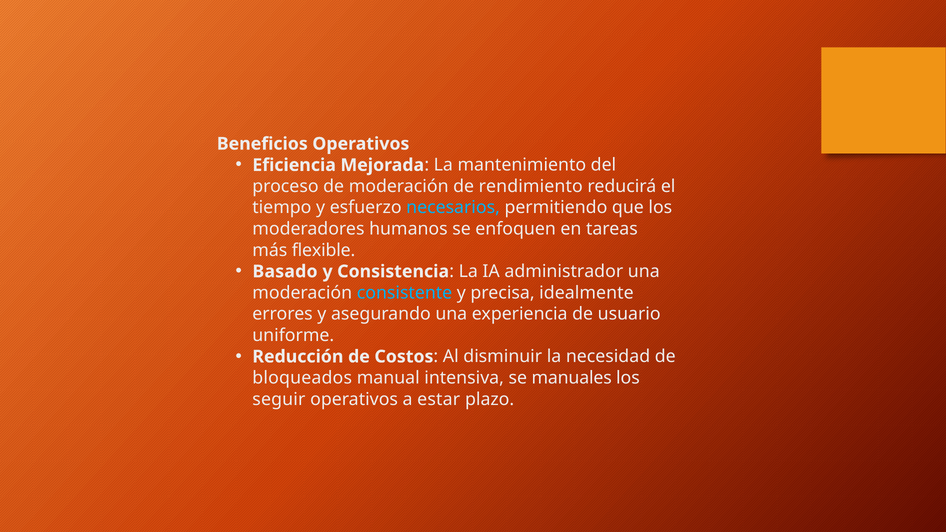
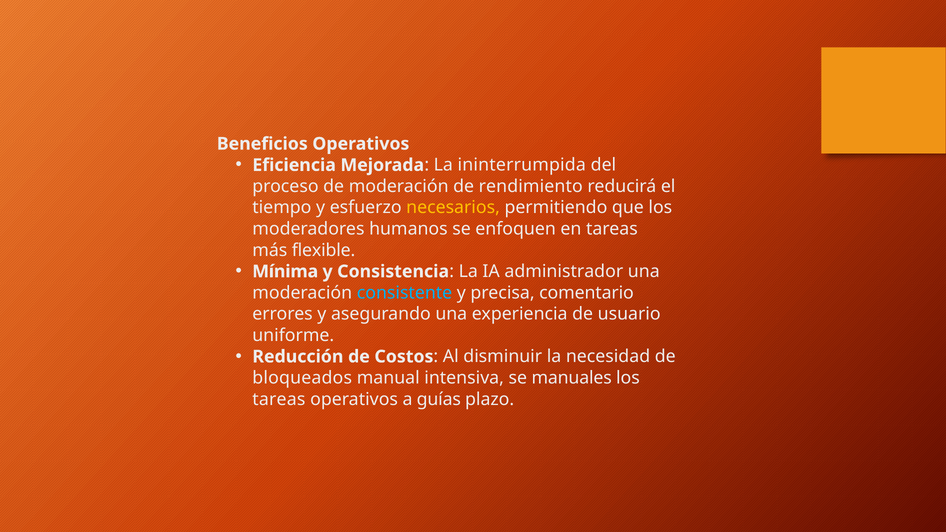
mantenimiento: mantenimiento -> ininterrumpida
necesarios colour: light blue -> yellow
Basado: Basado -> Mínima
idealmente: idealmente -> comentario
seguir at (279, 399): seguir -> tareas
estar: estar -> guías
